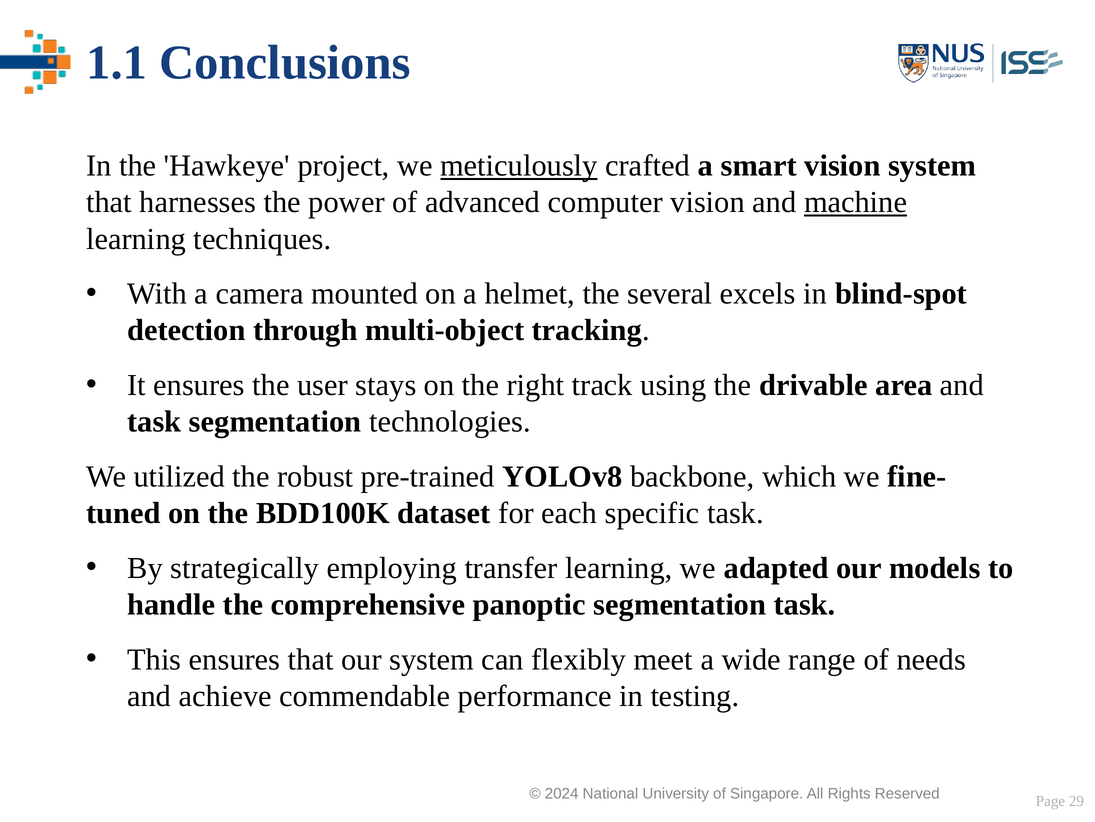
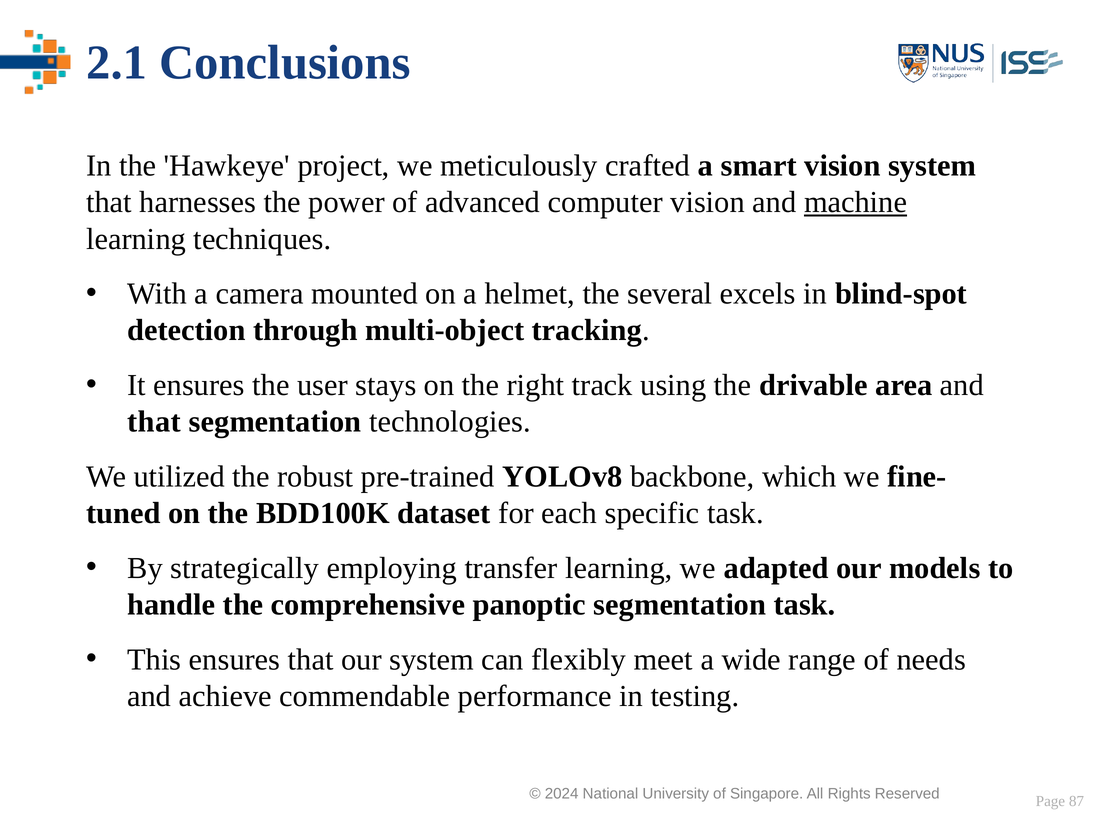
1.1: 1.1 -> 2.1
meticulously underline: present -> none
task at (154, 421): task -> that
29: 29 -> 87
